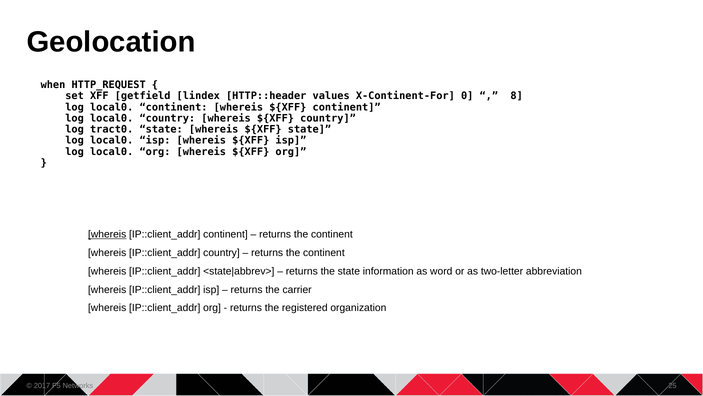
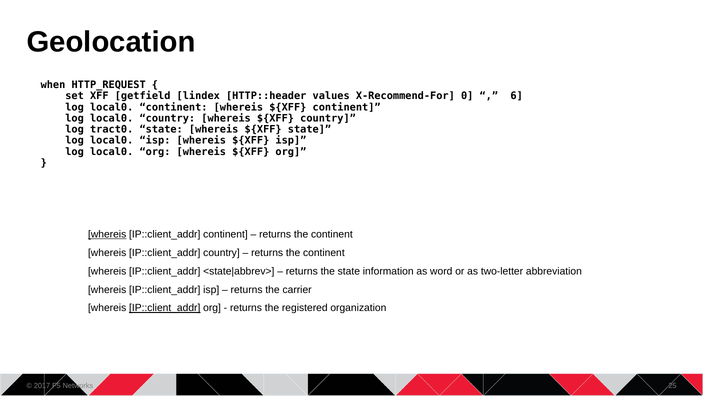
X-Continent-For: X-Continent-For -> X-Recommend-For
8: 8 -> 6
IP::client_addr at (165, 308) underline: none -> present
